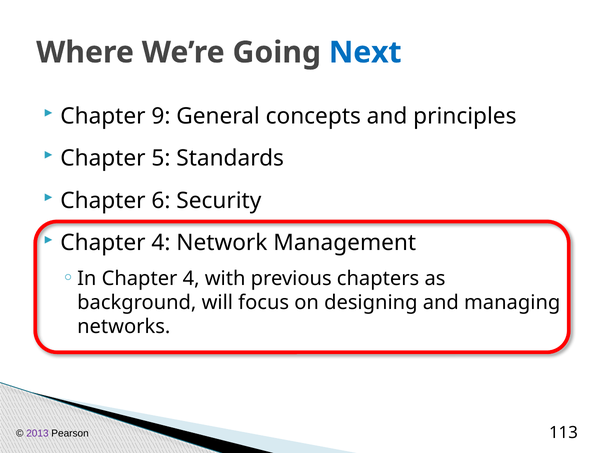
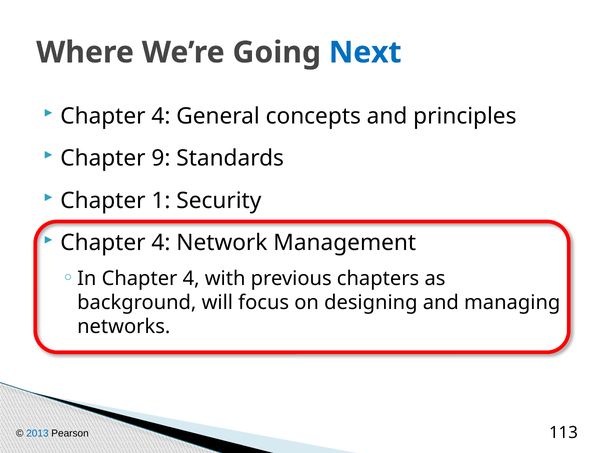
9 at (161, 116): 9 -> 4
5: 5 -> 9
6: 6 -> 1
2013 colour: purple -> blue
